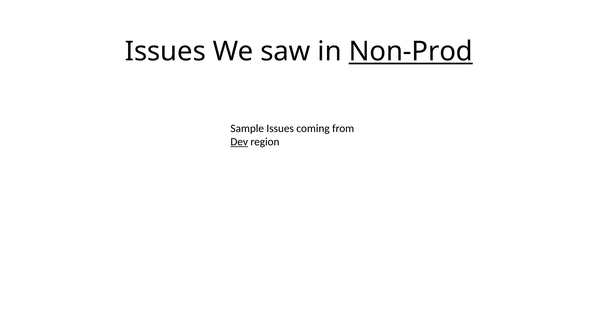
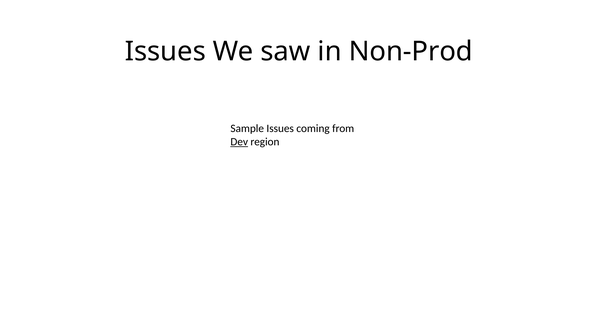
Non-Prod underline: present -> none
